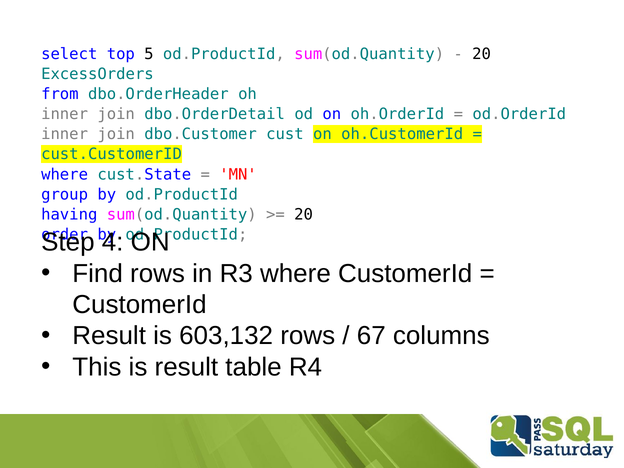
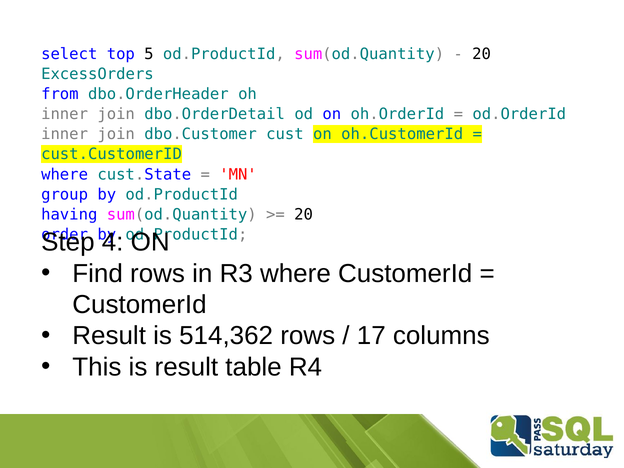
603,132: 603,132 -> 514,362
67: 67 -> 17
